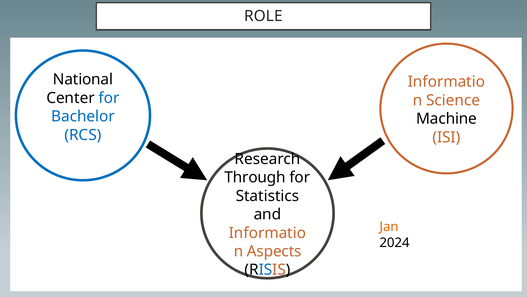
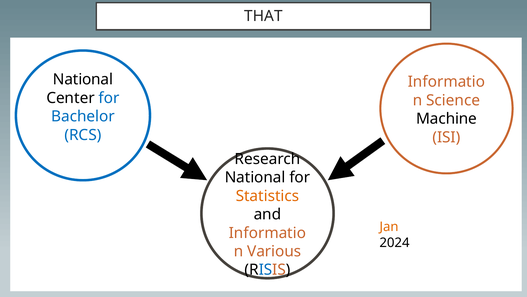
ROLE: ROLE -> THAT
Through at (255, 177): Through -> National
Statistics colour: black -> orange
Aspects: Aspects -> Various
